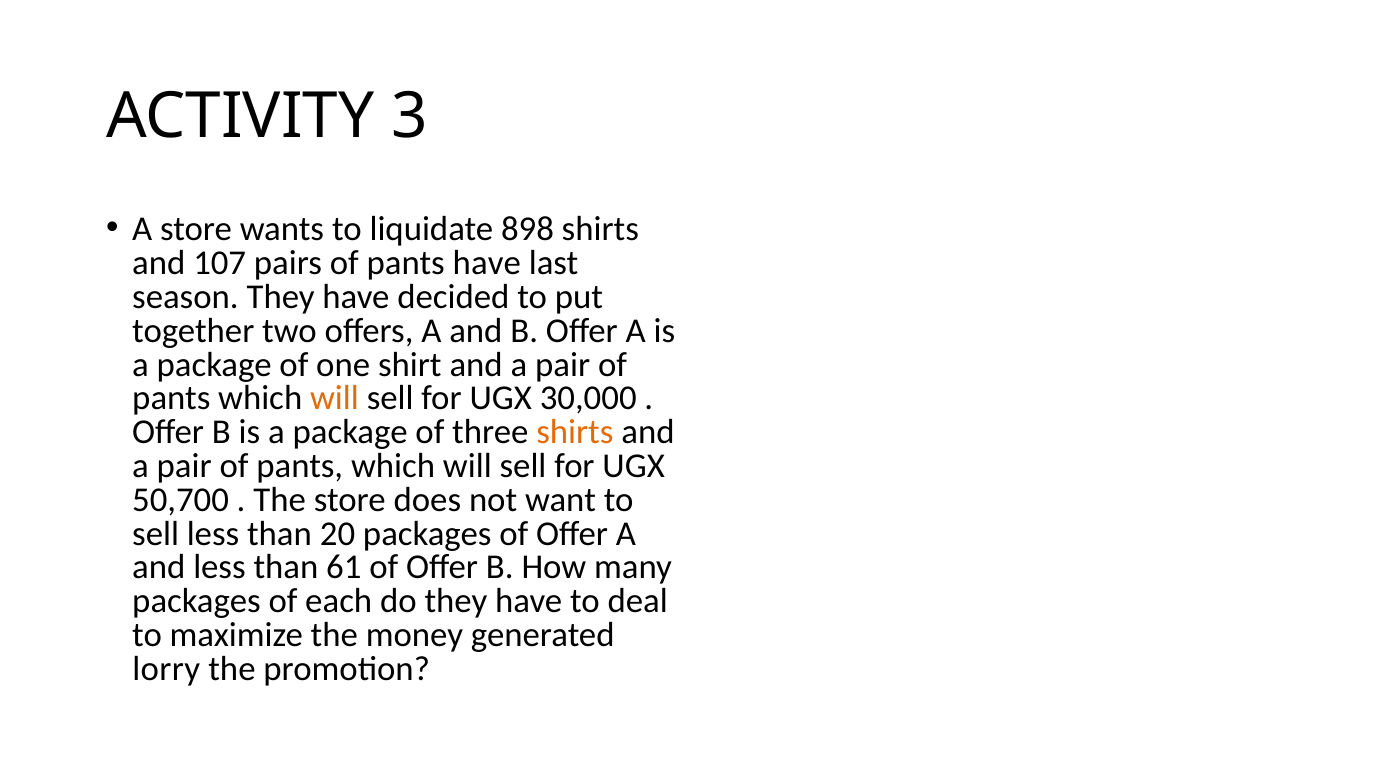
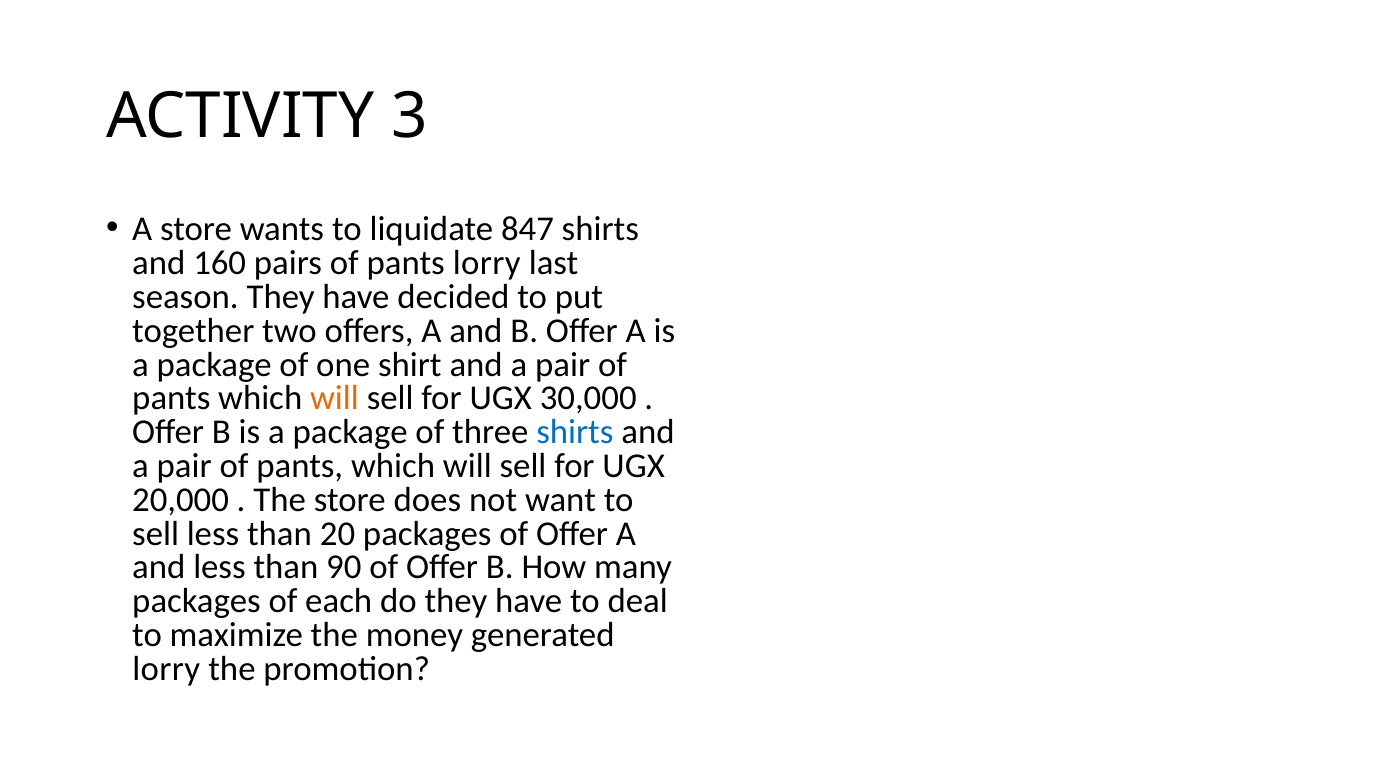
898: 898 -> 847
107: 107 -> 160
pants have: have -> lorry
shirts at (575, 432) colour: orange -> blue
50,700: 50,700 -> 20,000
61: 61 -> 90
